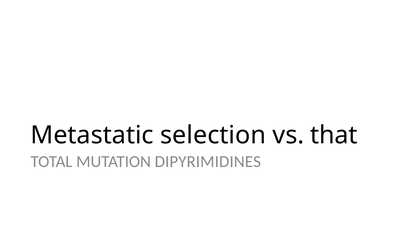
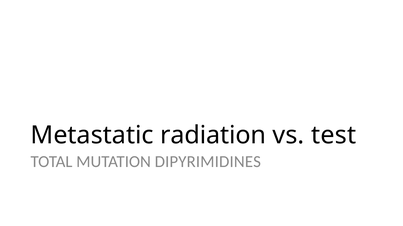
selection: selection -> radiation
that: that -> test
